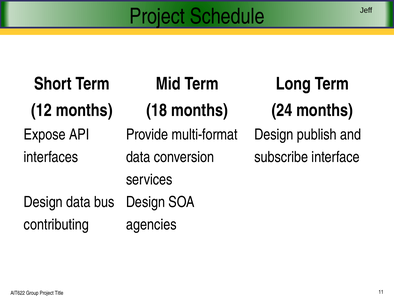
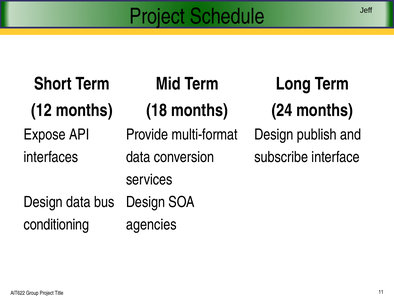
contributing: contributing -> conditioning
